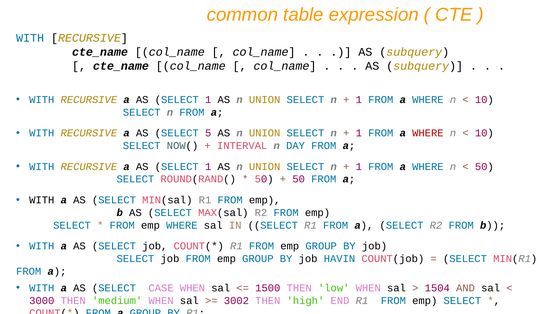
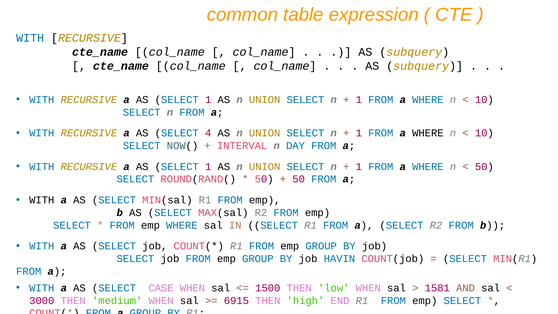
5: 5 -> 4
WHERE at (428, 133) colour: red -> black
1504: 1504 -> 1581
3002: 3002 -> 6915
